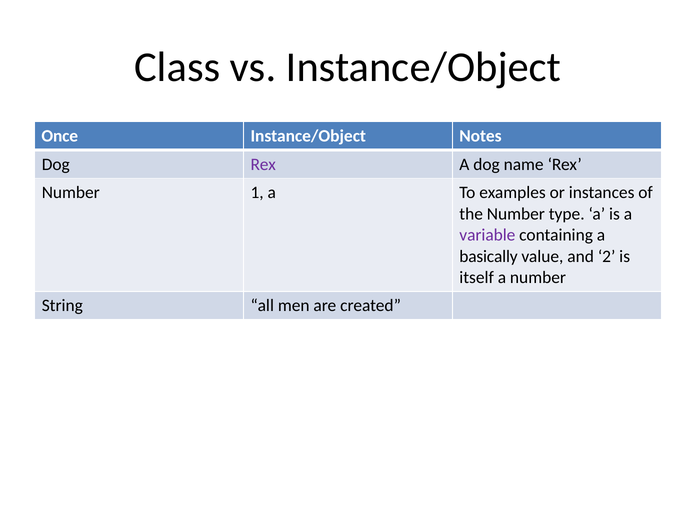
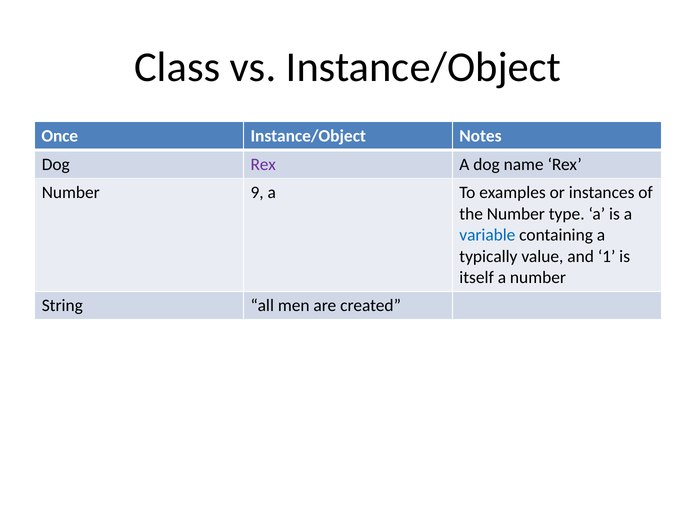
1: 1 -> 9
variable colour: purple -> blue
basically: basically -> typically
2: 2 -> 1
